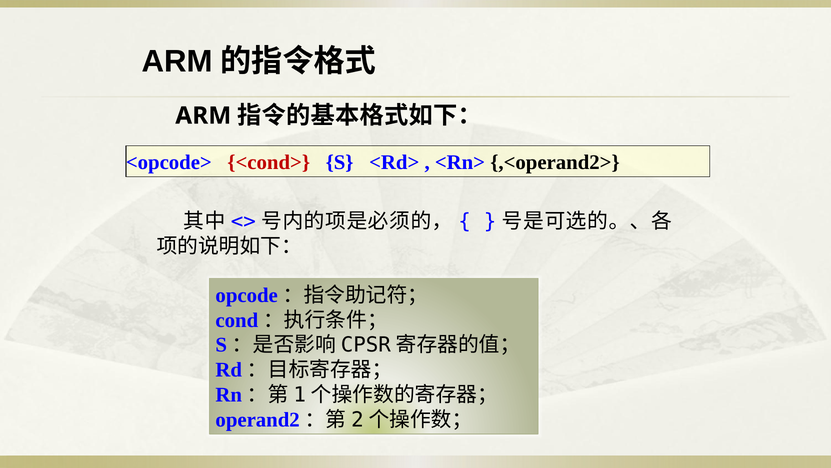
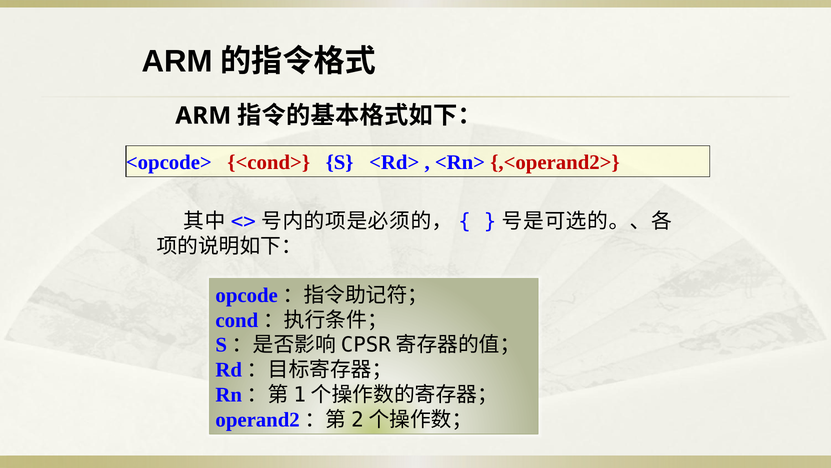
,<operand2> colour: black -> red
